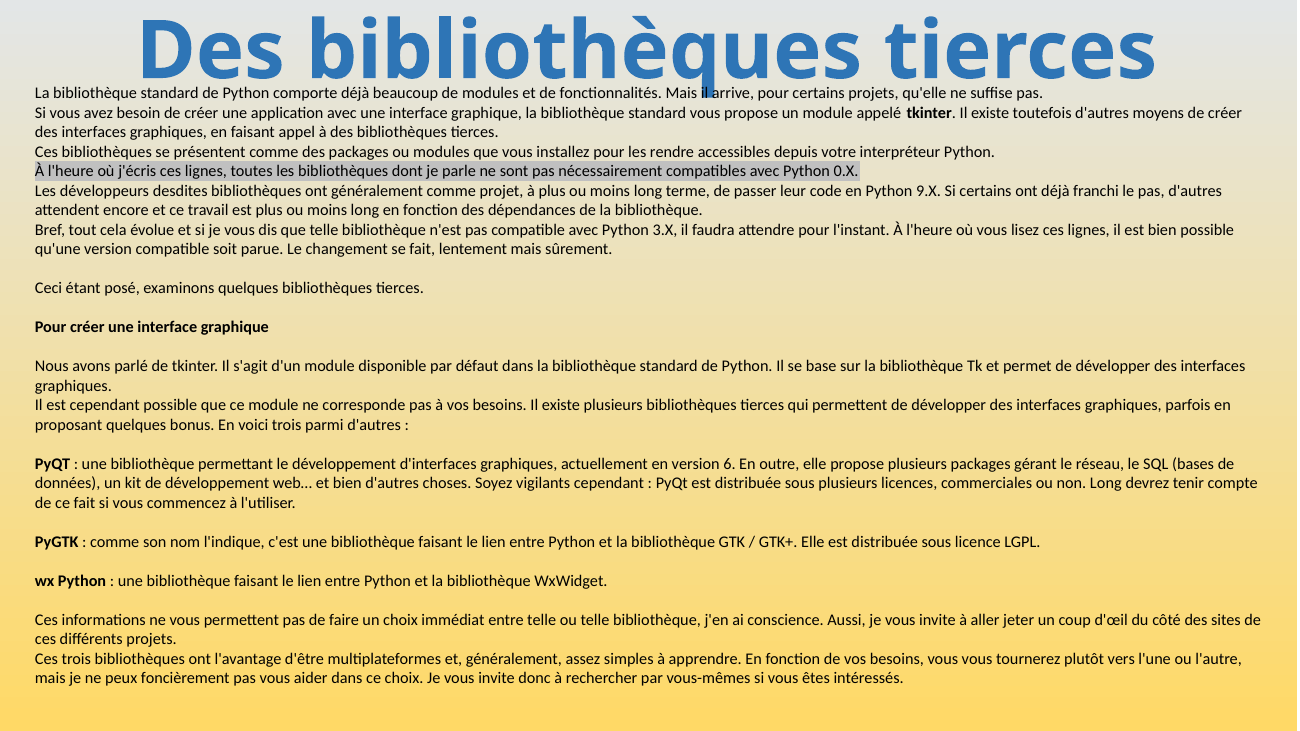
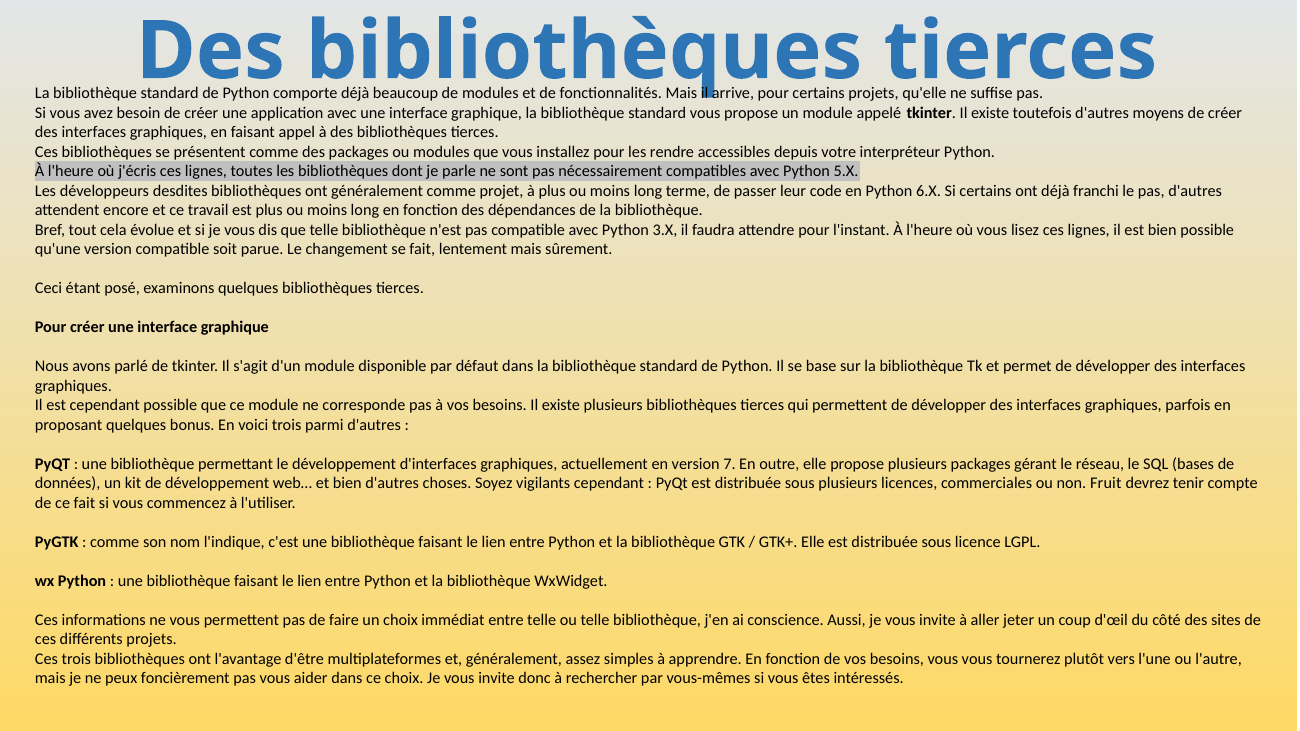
0.X: 0.X -> 5.X
9.X: 9.X -> 6.X
6: 6 -> 7
non Long: Long -> Fruit
